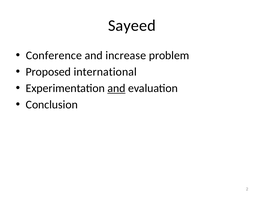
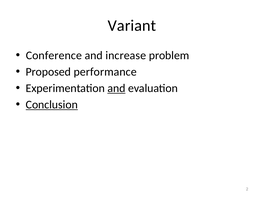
Sayeed: Sayeed -> Variant
international: international -> performance
Conclusion underline: none -> present
